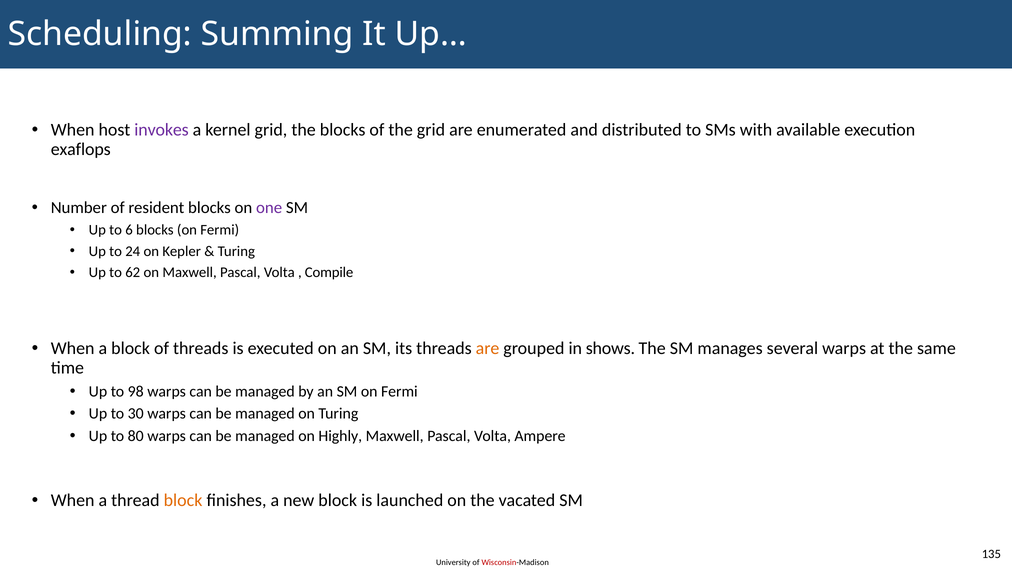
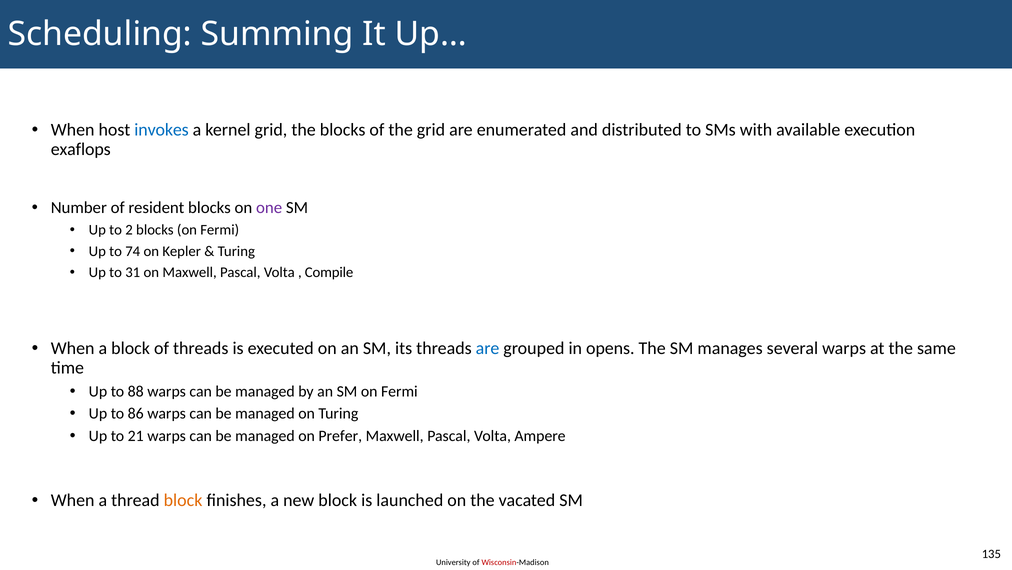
invokes colour: purple -> blue
6: 6 -> 2
24: 24 -> 74
62: 62 -> 31
are at (488, 348) colour: orange -> blue
shows: shows -> opens
98: 98 -> 88
30: 30 -> 86
80: 80 -> 21
Highly: Highly -> Prefer
